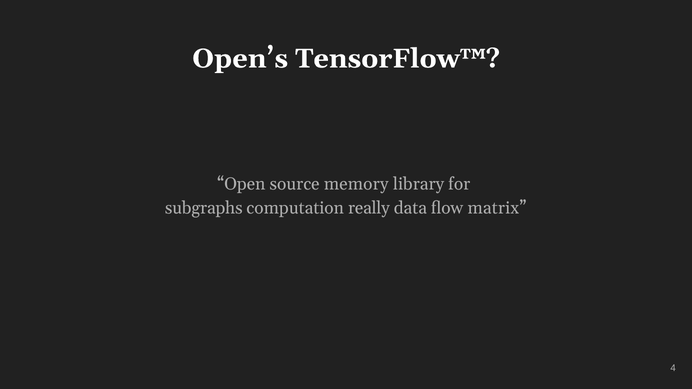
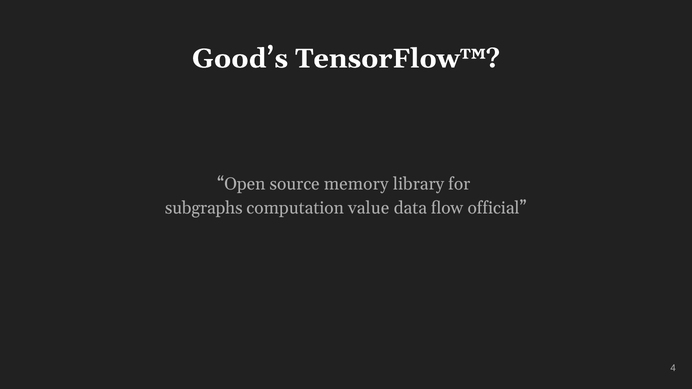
Open’s: Open’s -> Good’s
really: really -> value
matrix: matrix -> official
